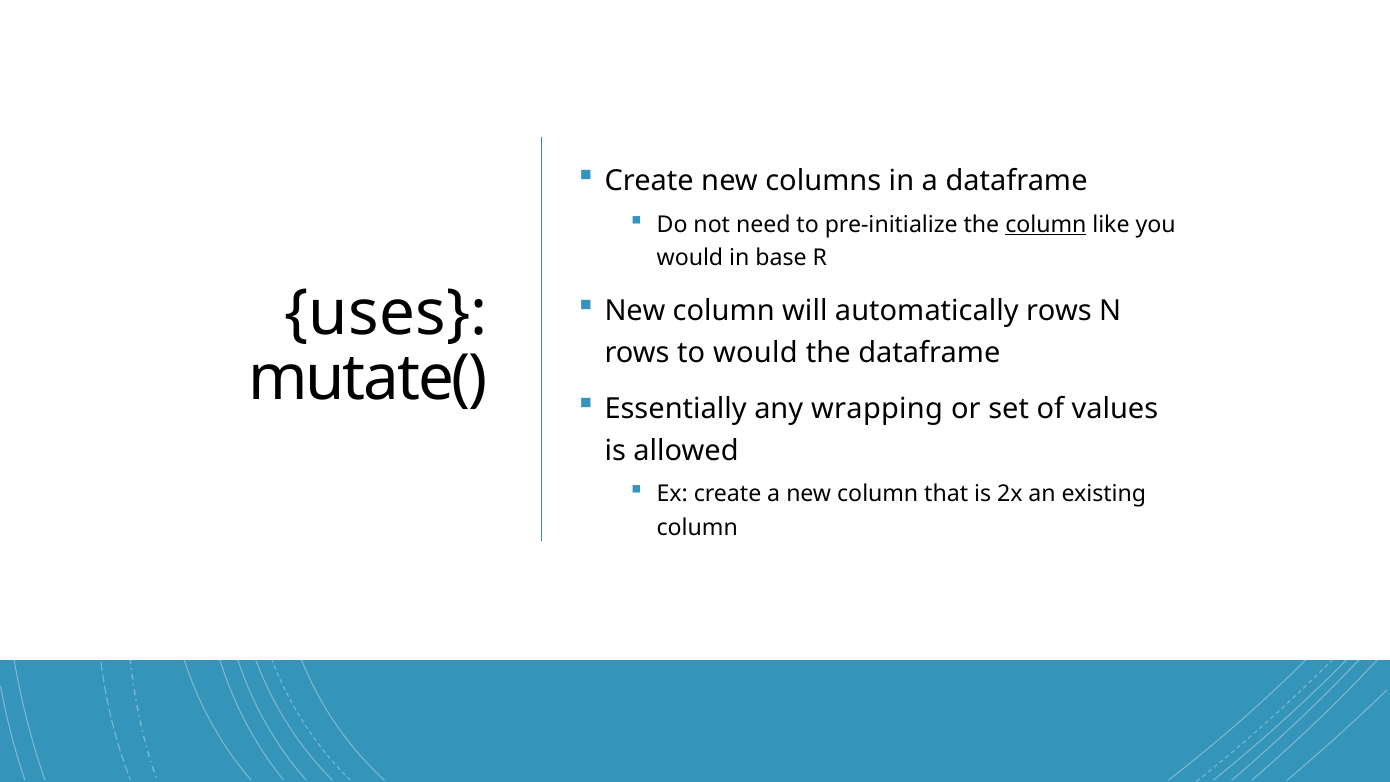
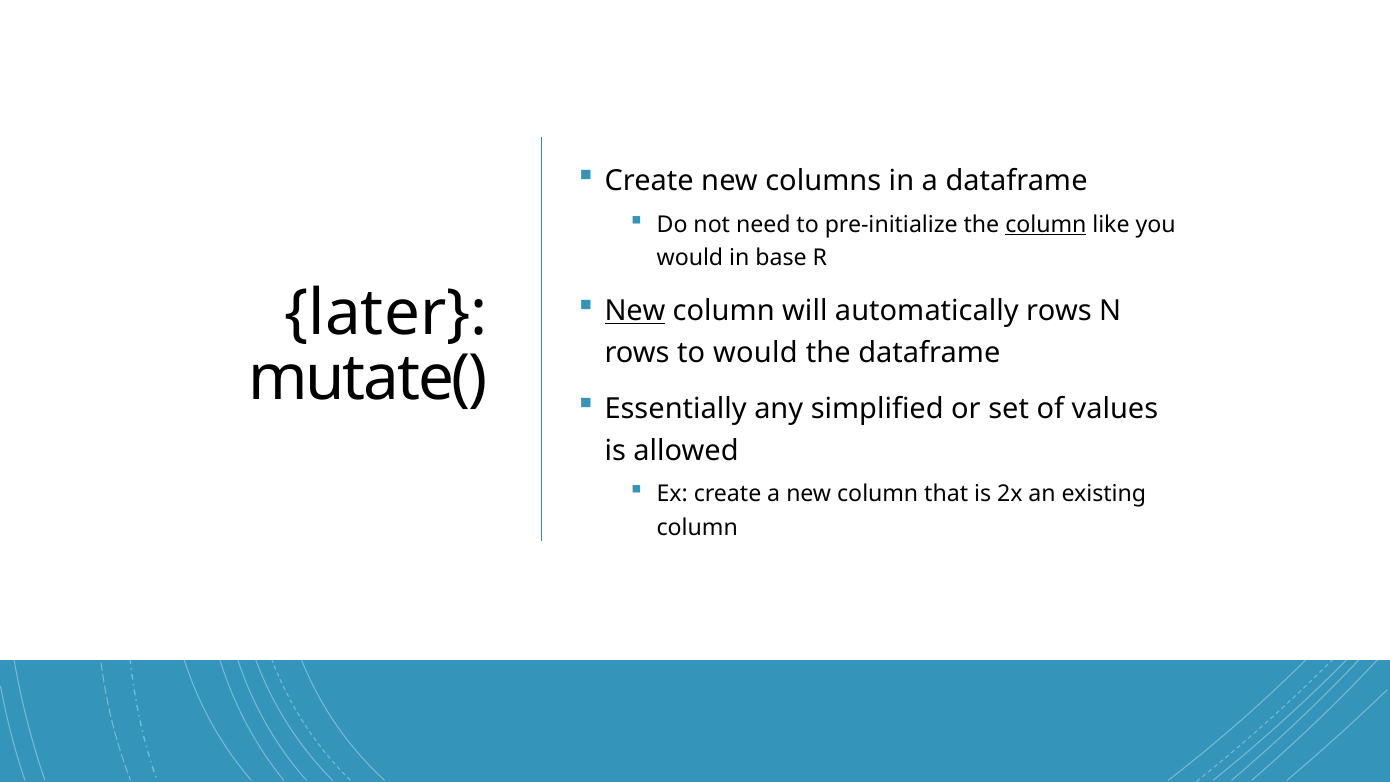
New at (635, 311) underline: none -> present
uses: uses -> later
wrapping: wrapping -> simplified
